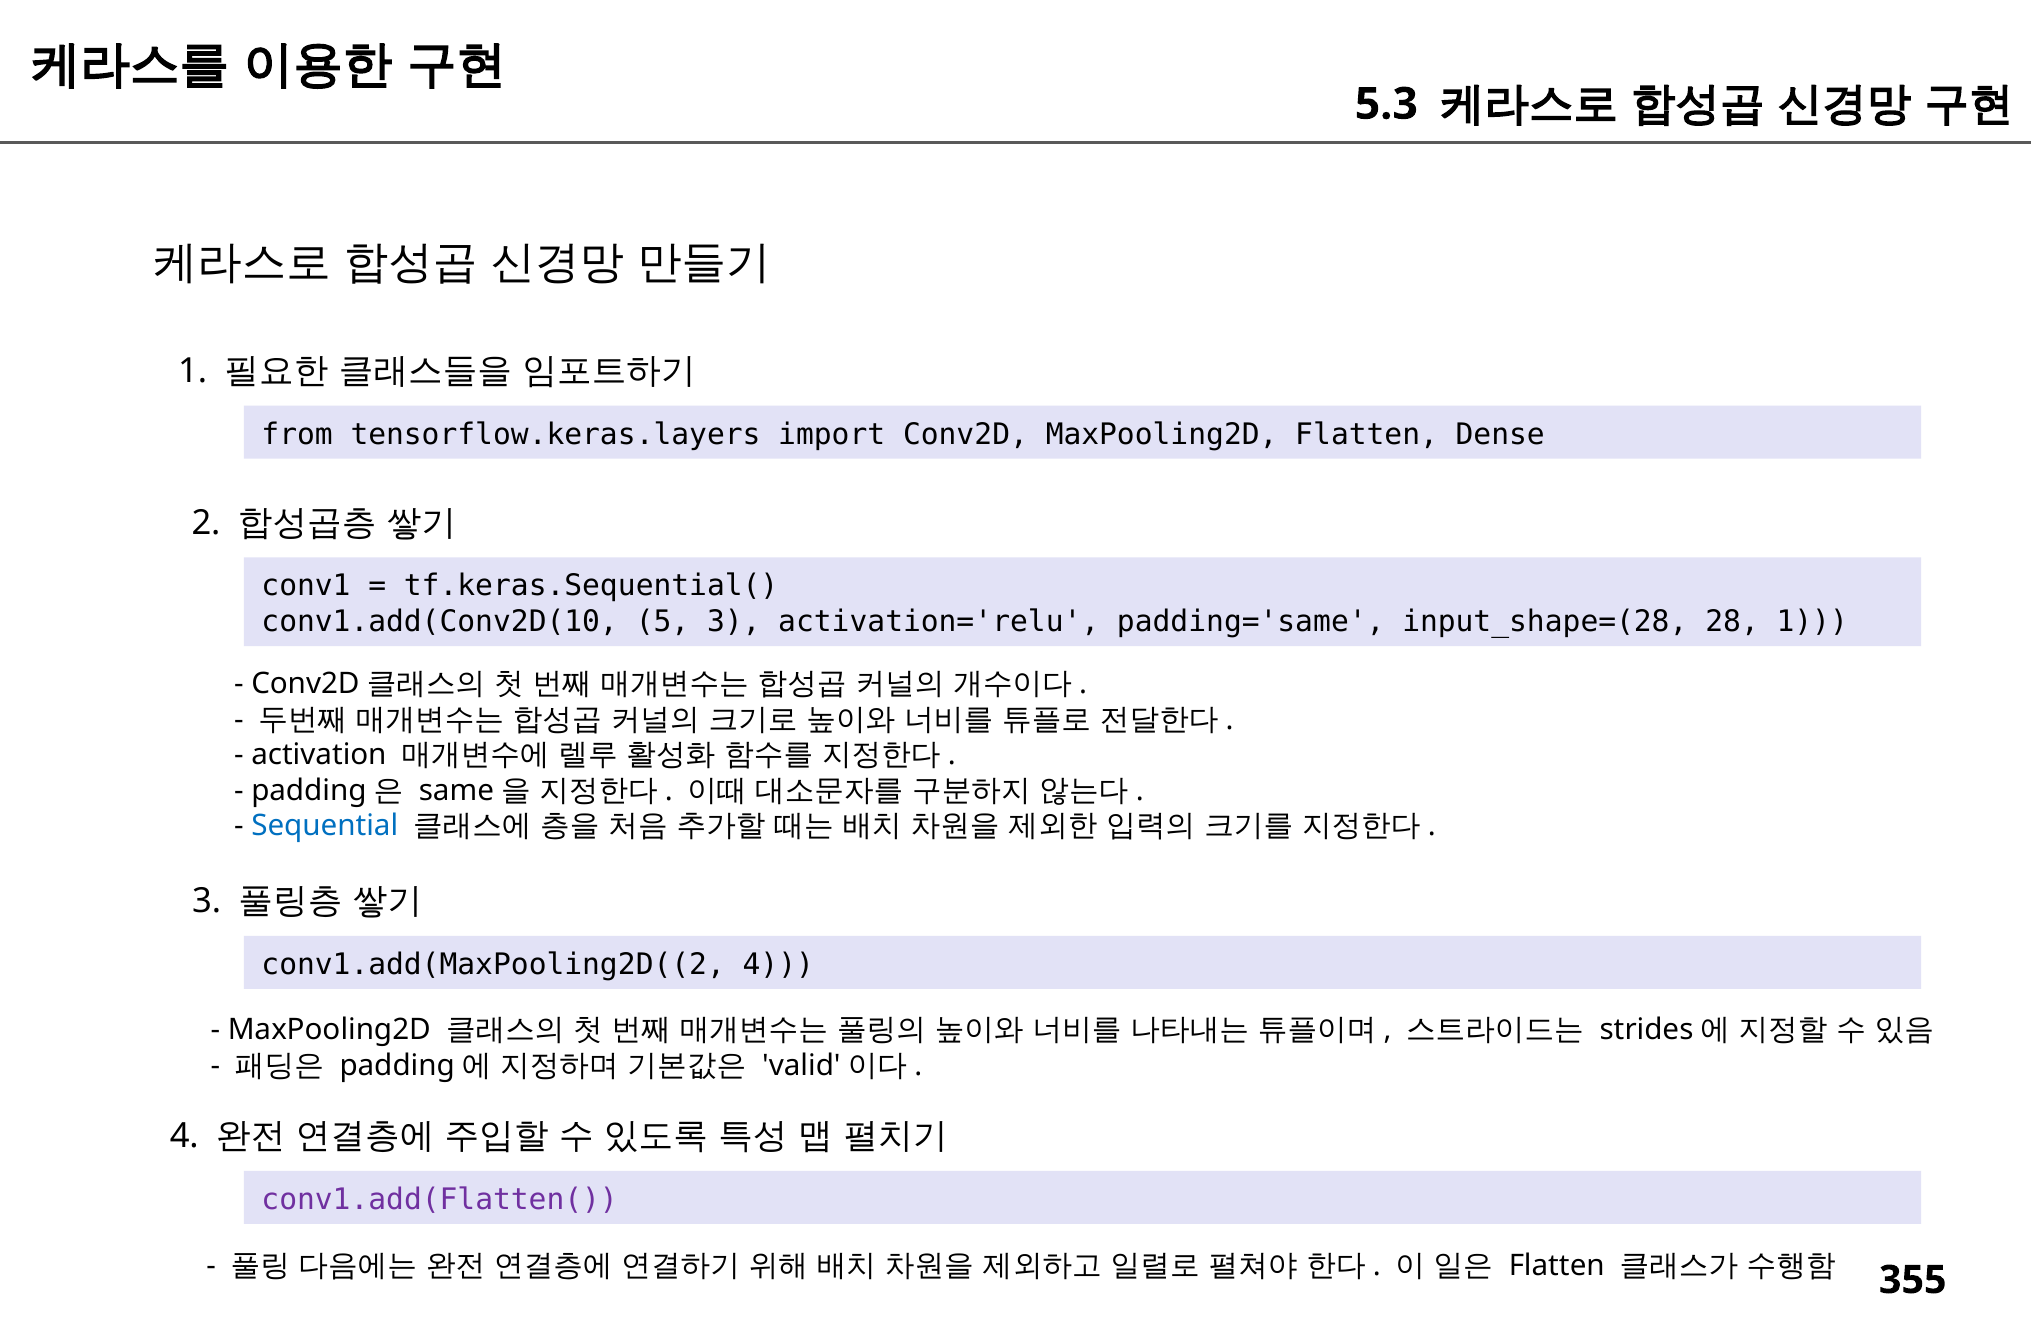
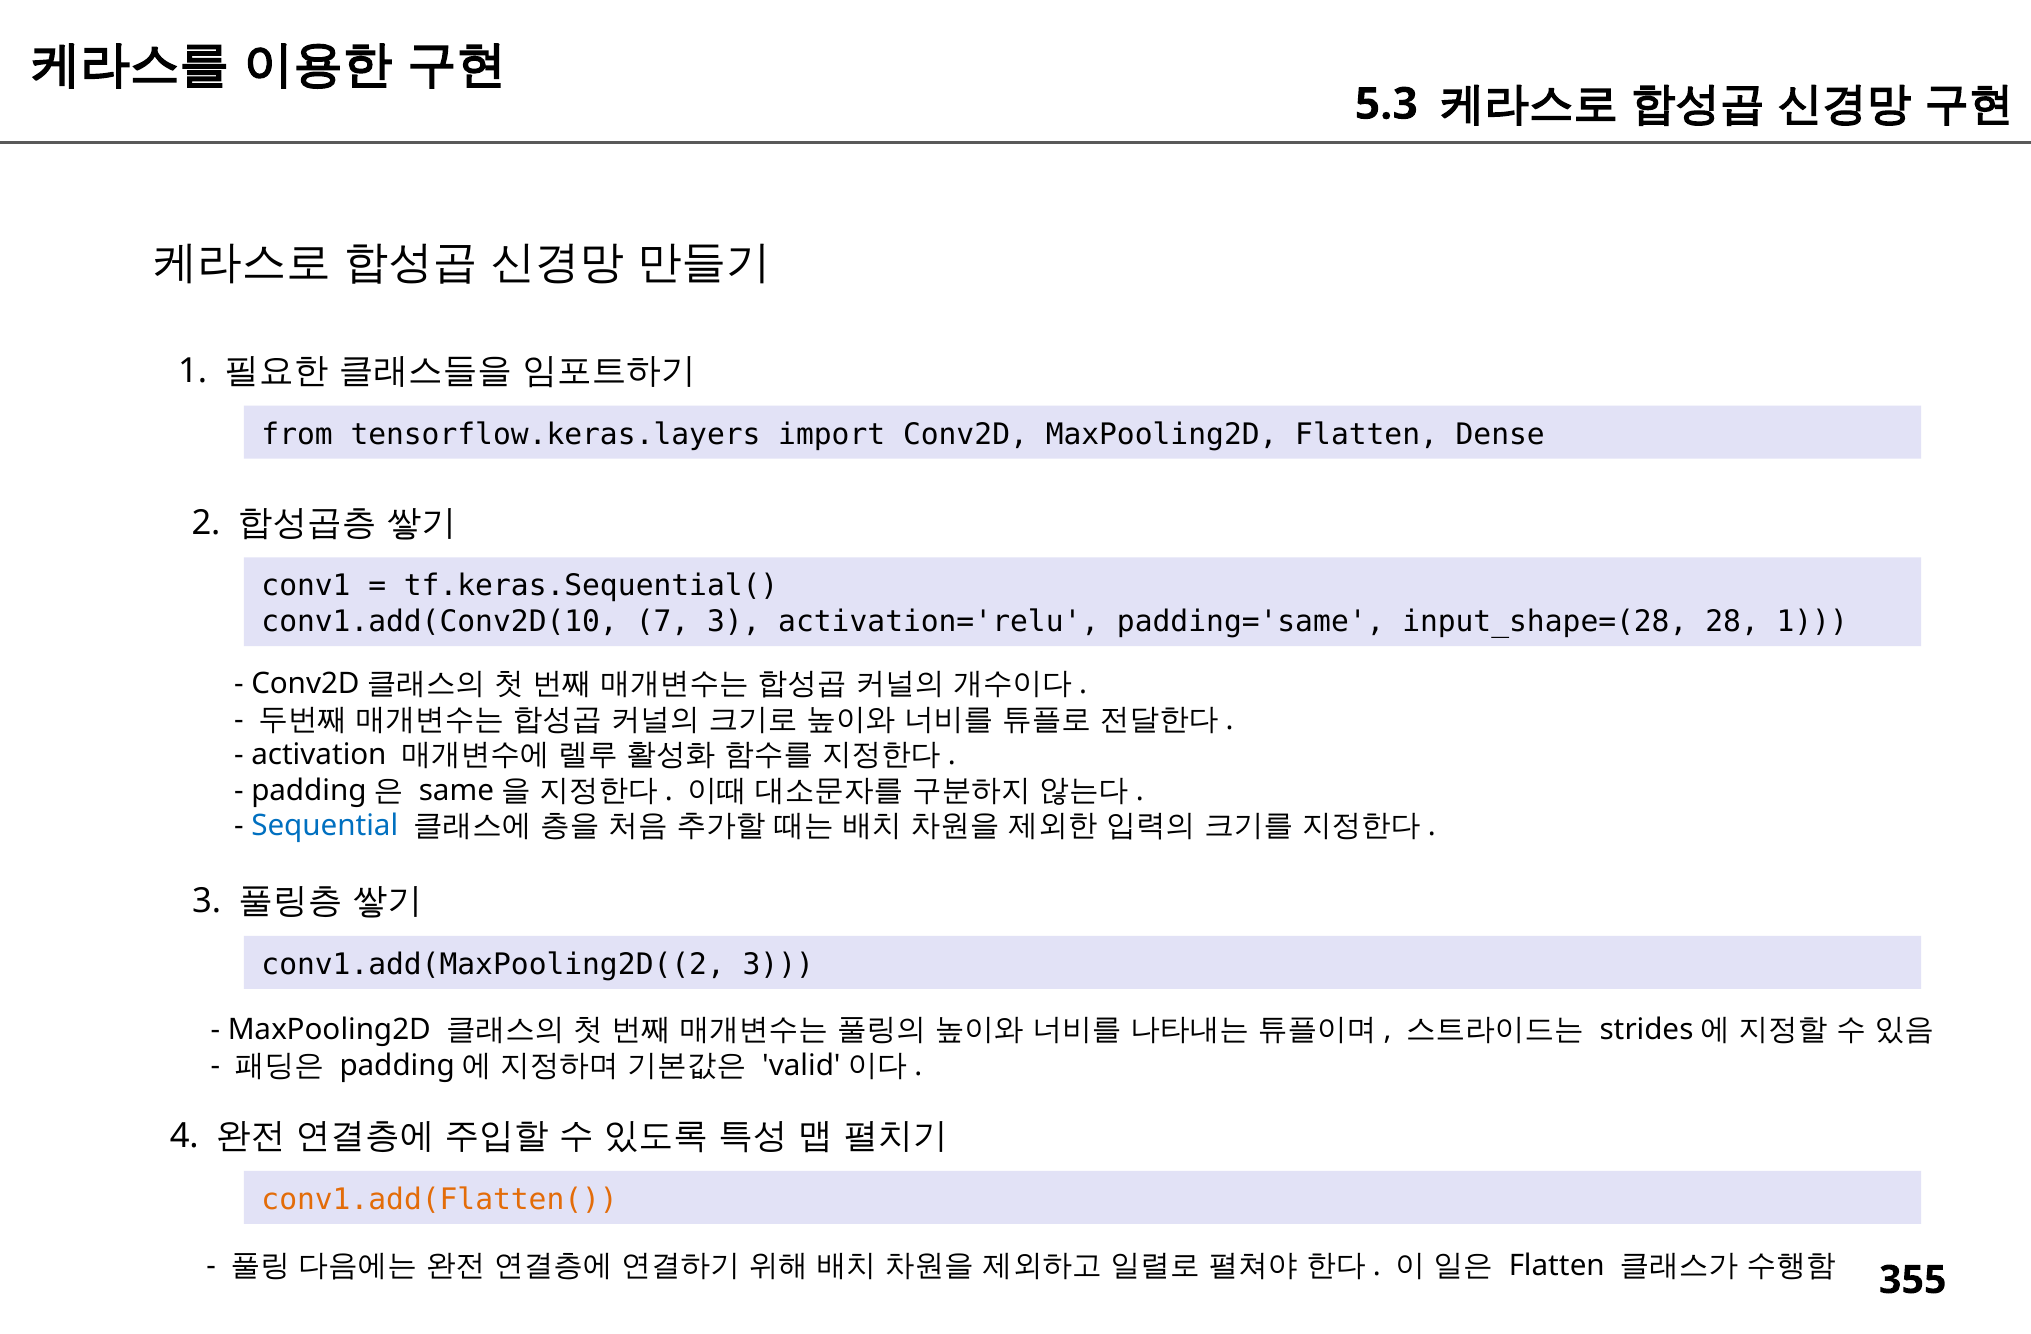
5: 5 -> 7
conv1.add(MaxPooling2D((2 4: 4 -> 3
conv1.add(Flatten( colour: purple -> orange
